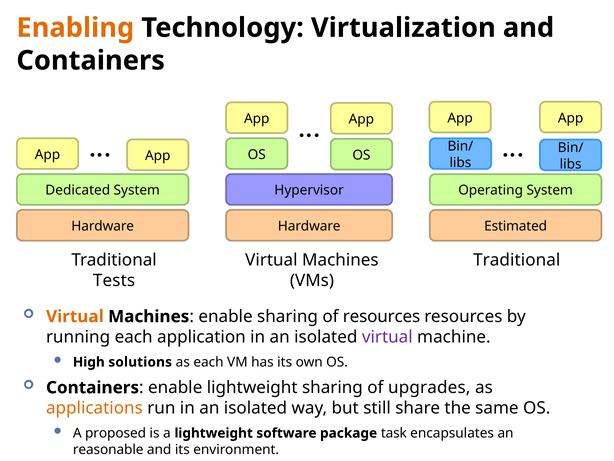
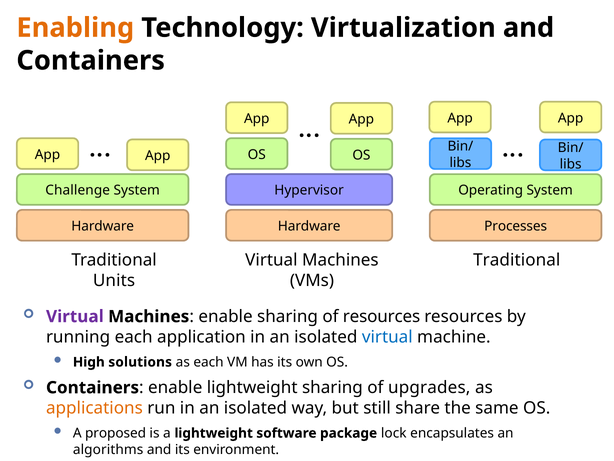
Dedicated: Dedicated -> Challenge
Estimated: Estimated -> Processes
Tests: Tests -> Units
Virtual at (75, 316) colour: orange -> purple
virtual at (387, 337) colour: purple -> blue
task: task -> lock
reasonable: reasonable -> algorithms
